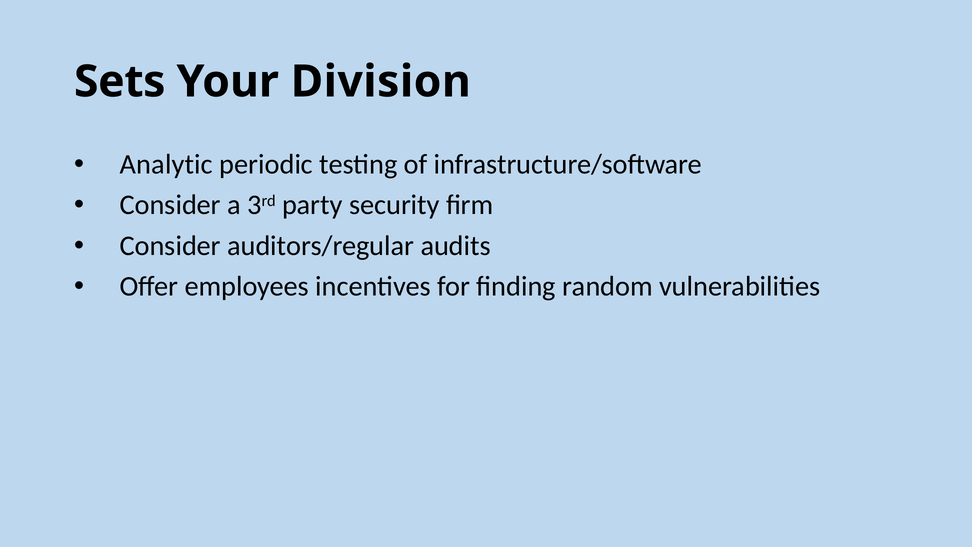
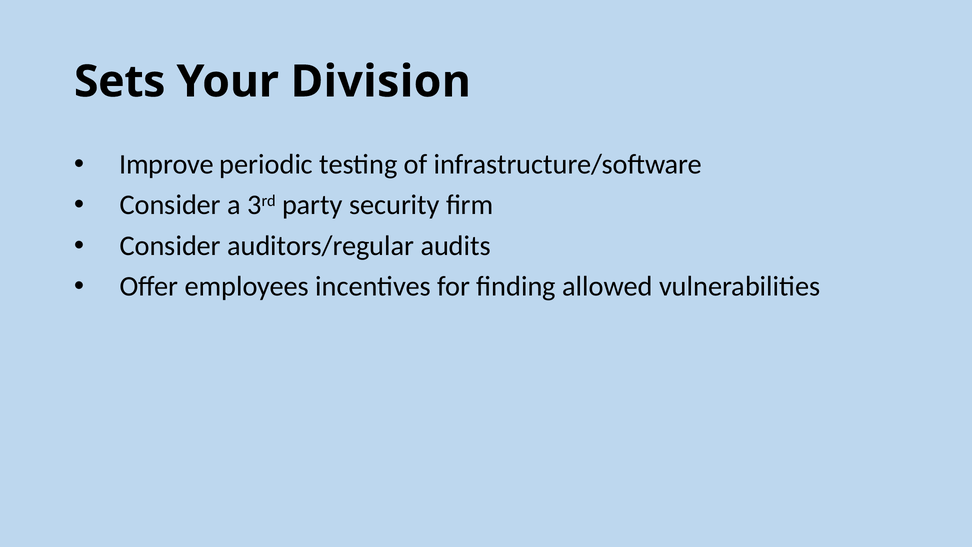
Analytic: Analytic -> Improve
random: random -> allowed
